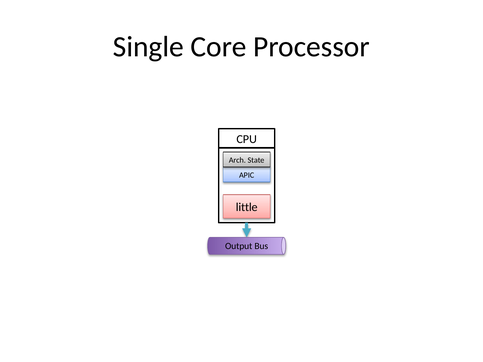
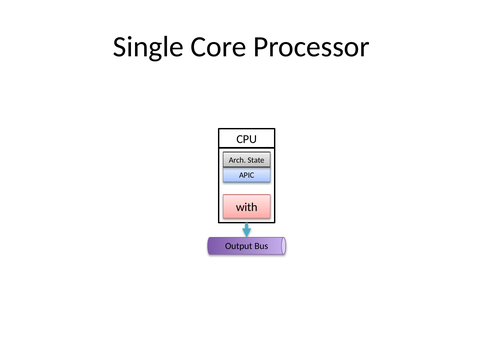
little: little -> with
